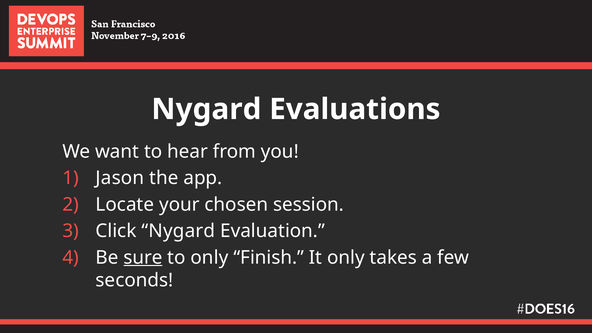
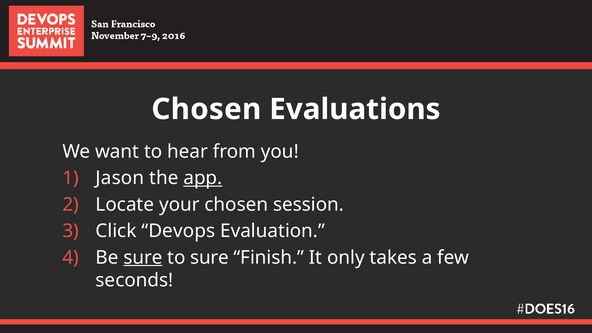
Nygard at (206, 109): Nygard -> Chosen
app underline: none -> present
Click Nygard: Nygard -> Devops
to only: only -> sure
